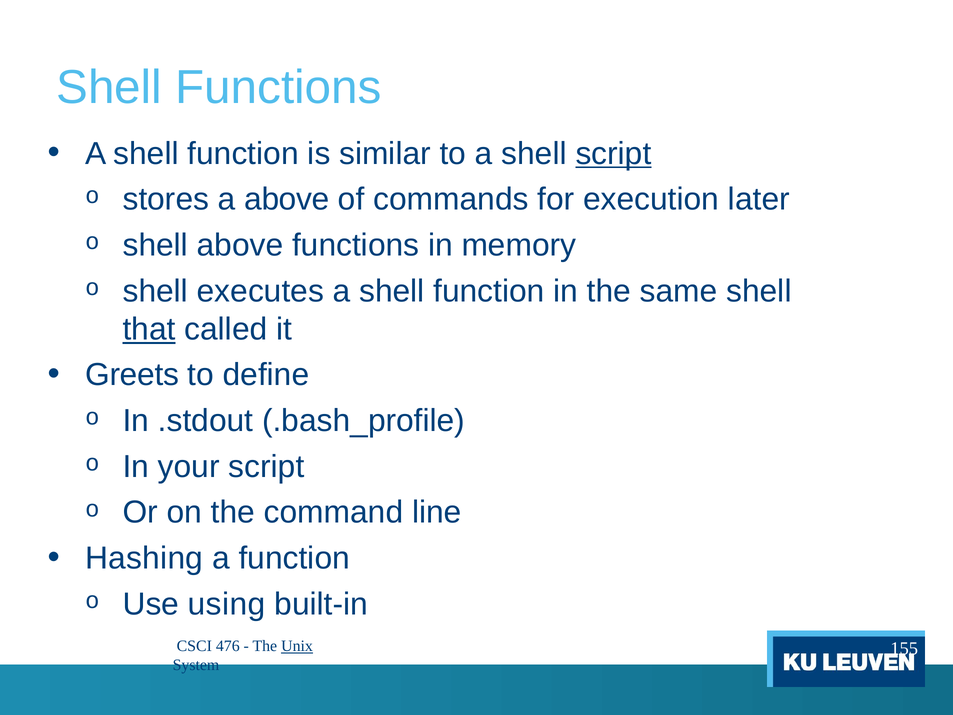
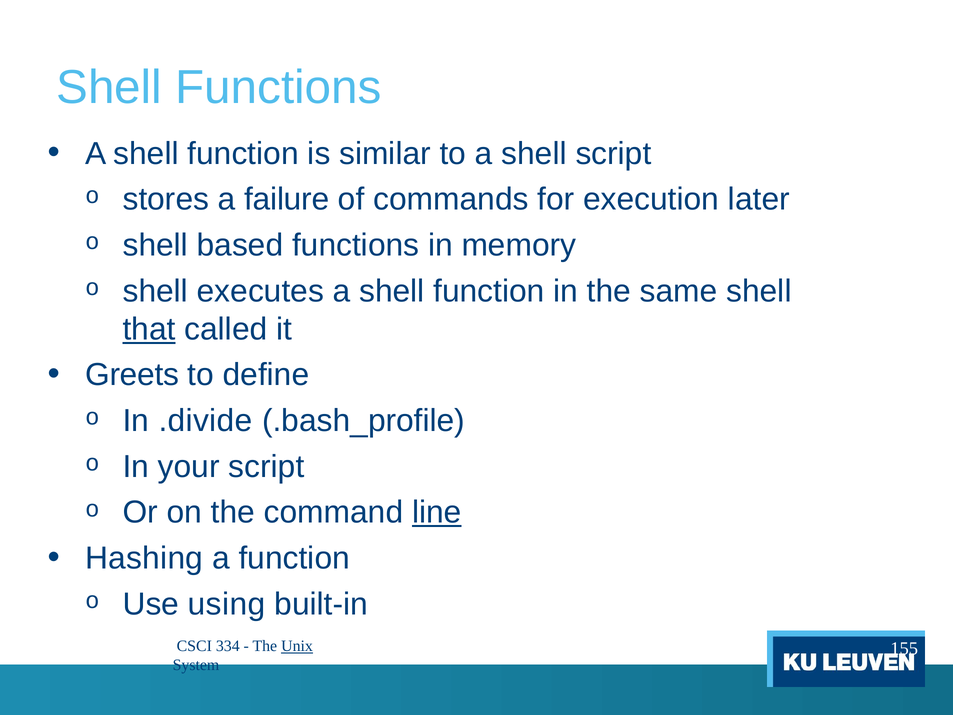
script at (614, 154) underline: present -> none
a above: above -> failure
shell above: above -> based
.stdout: .stdout -> .divide
line underline: none -> present
476: 476 -> 334
